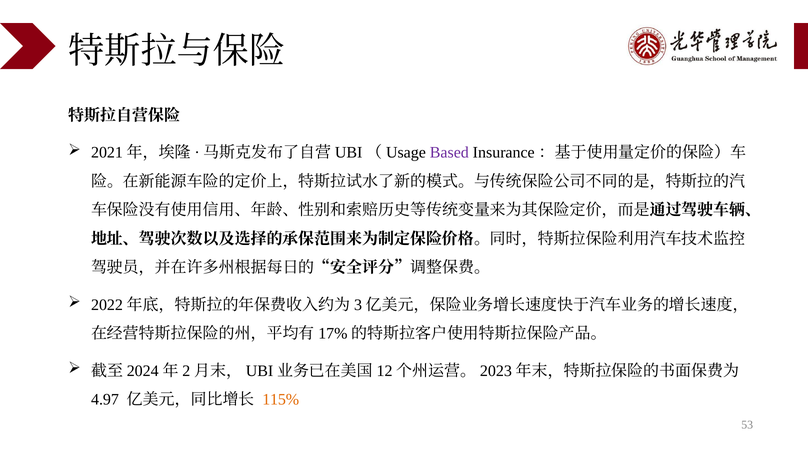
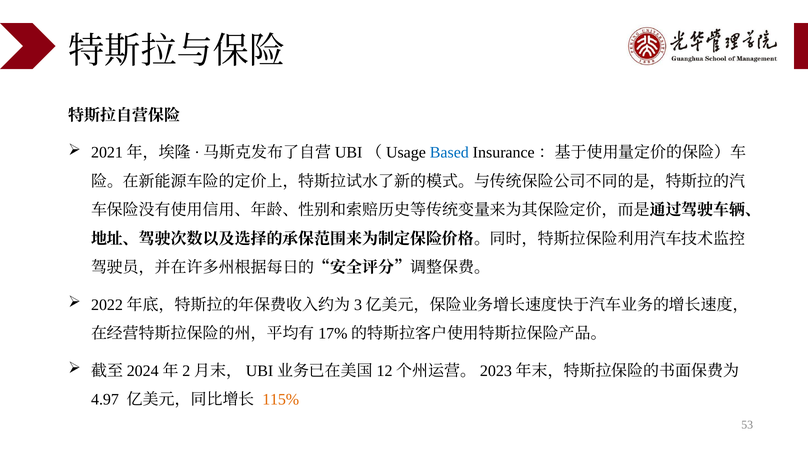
Based colour: purple -> blue
